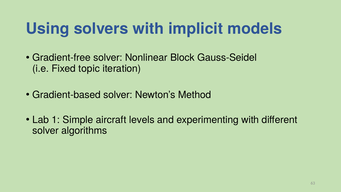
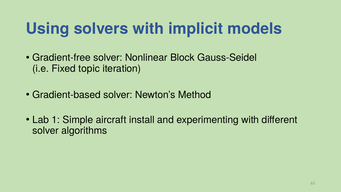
levels: levels -> install
